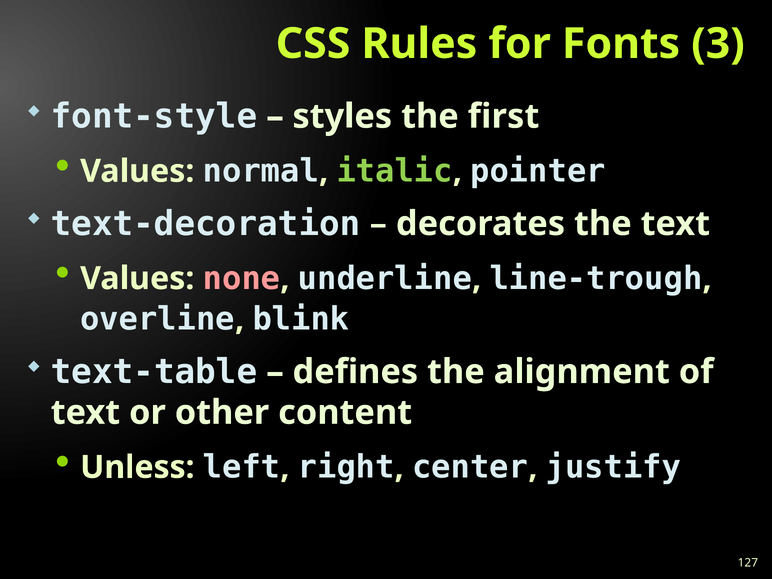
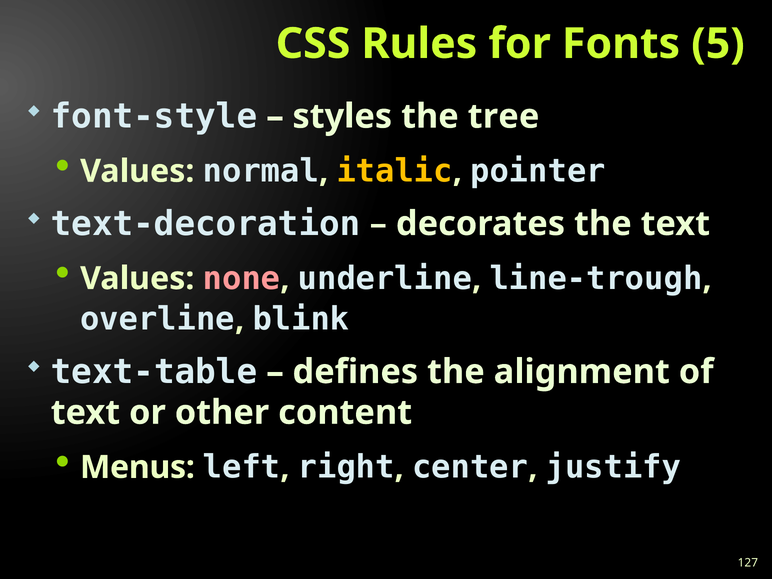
3: 3 -> 5
first: first -> tree
italic colour: light green -> yellow
Unless: Unless -> Menus
